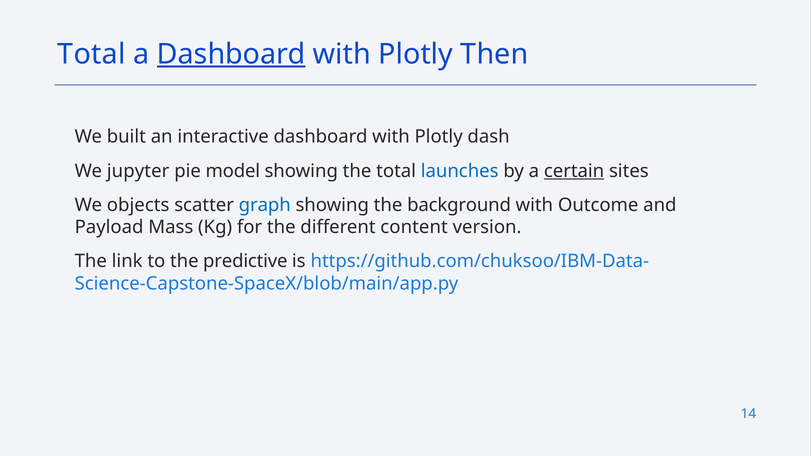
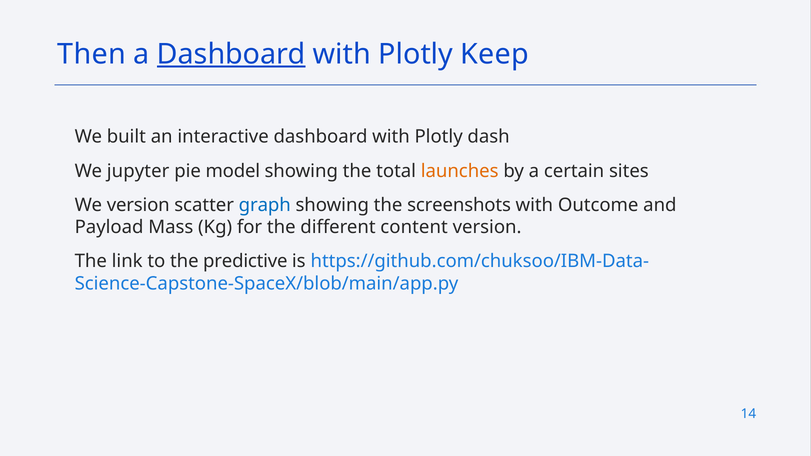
Total at (92, 54): Total -> Then
Then: Then -> Keep
launches colour: blue -> orange
certain underline: present -> none
We objects: objects -> version
background: background -> screenshots
